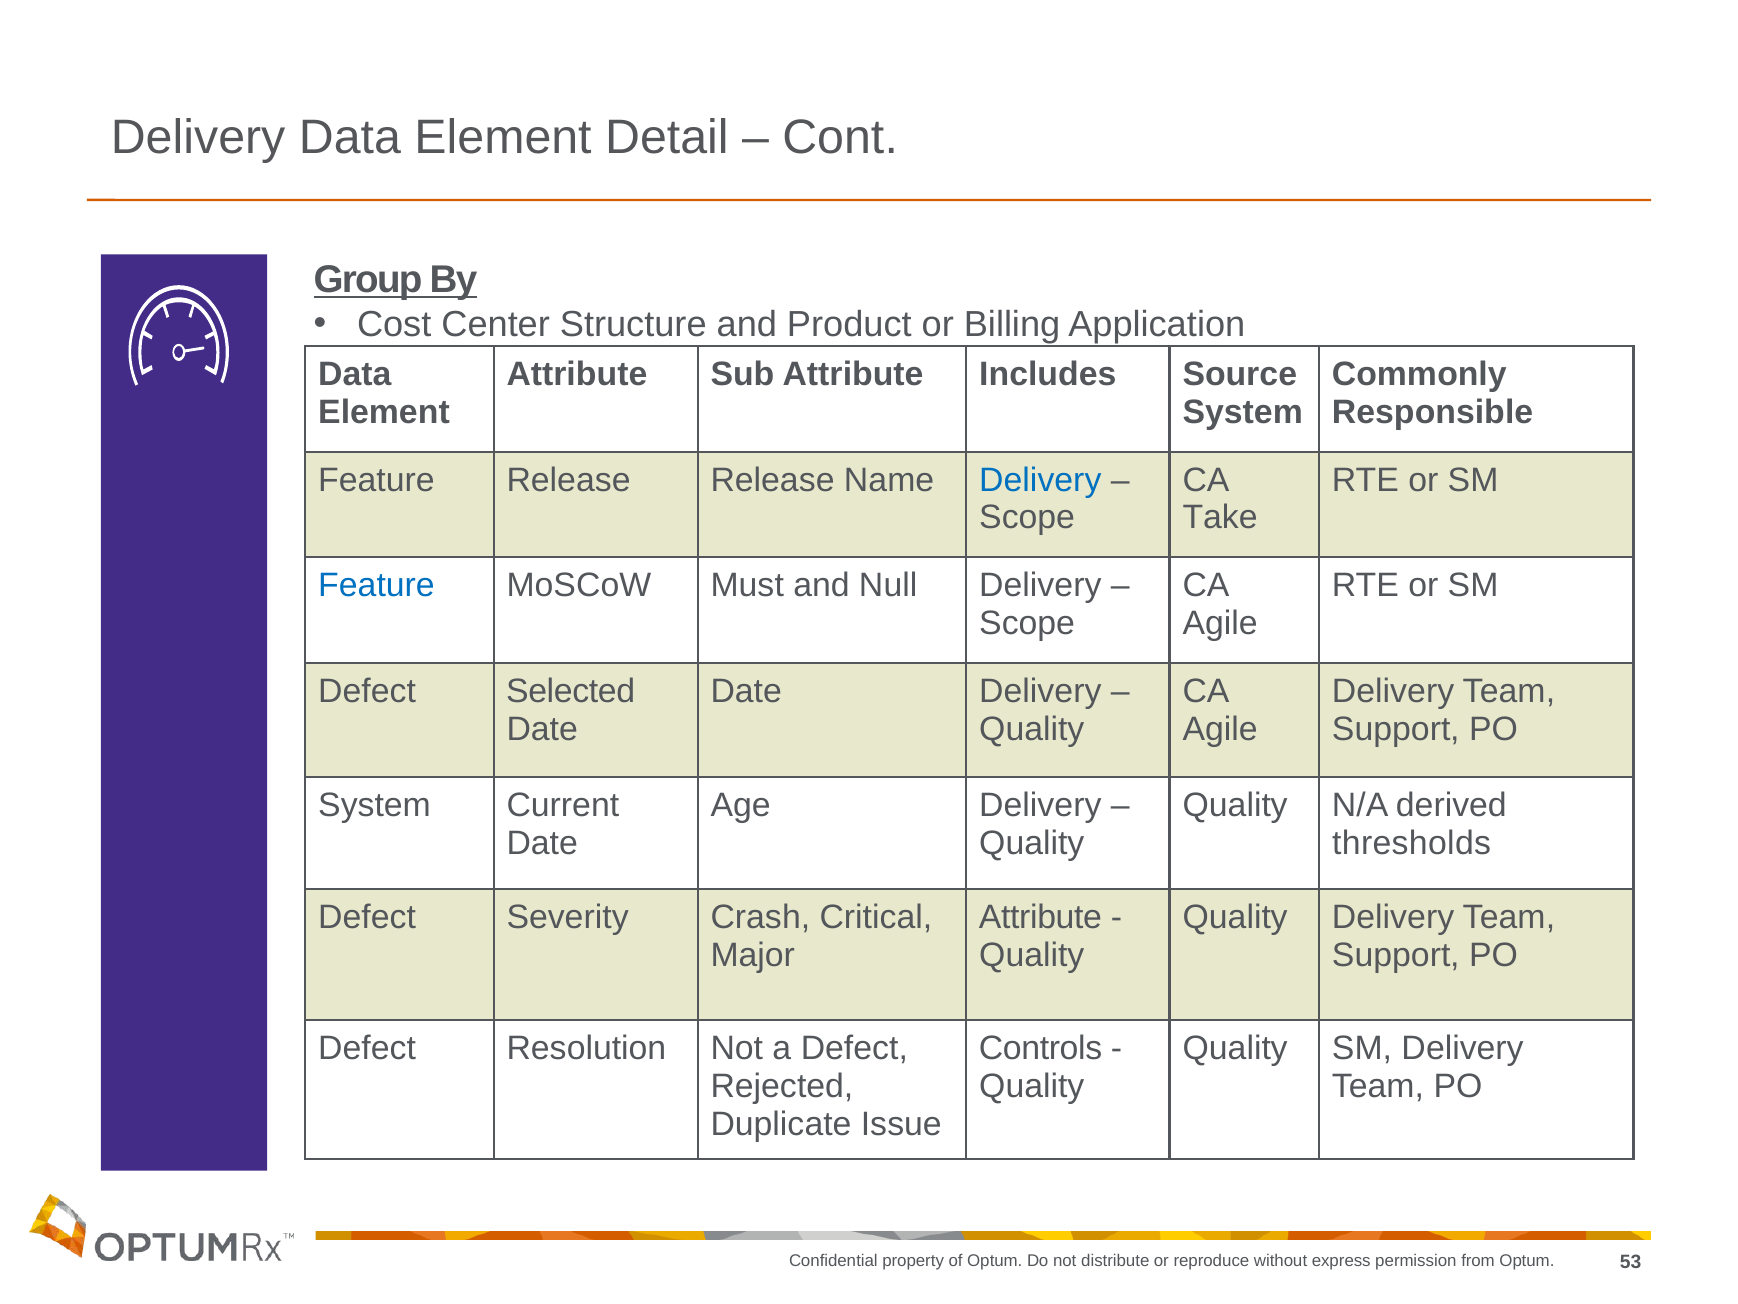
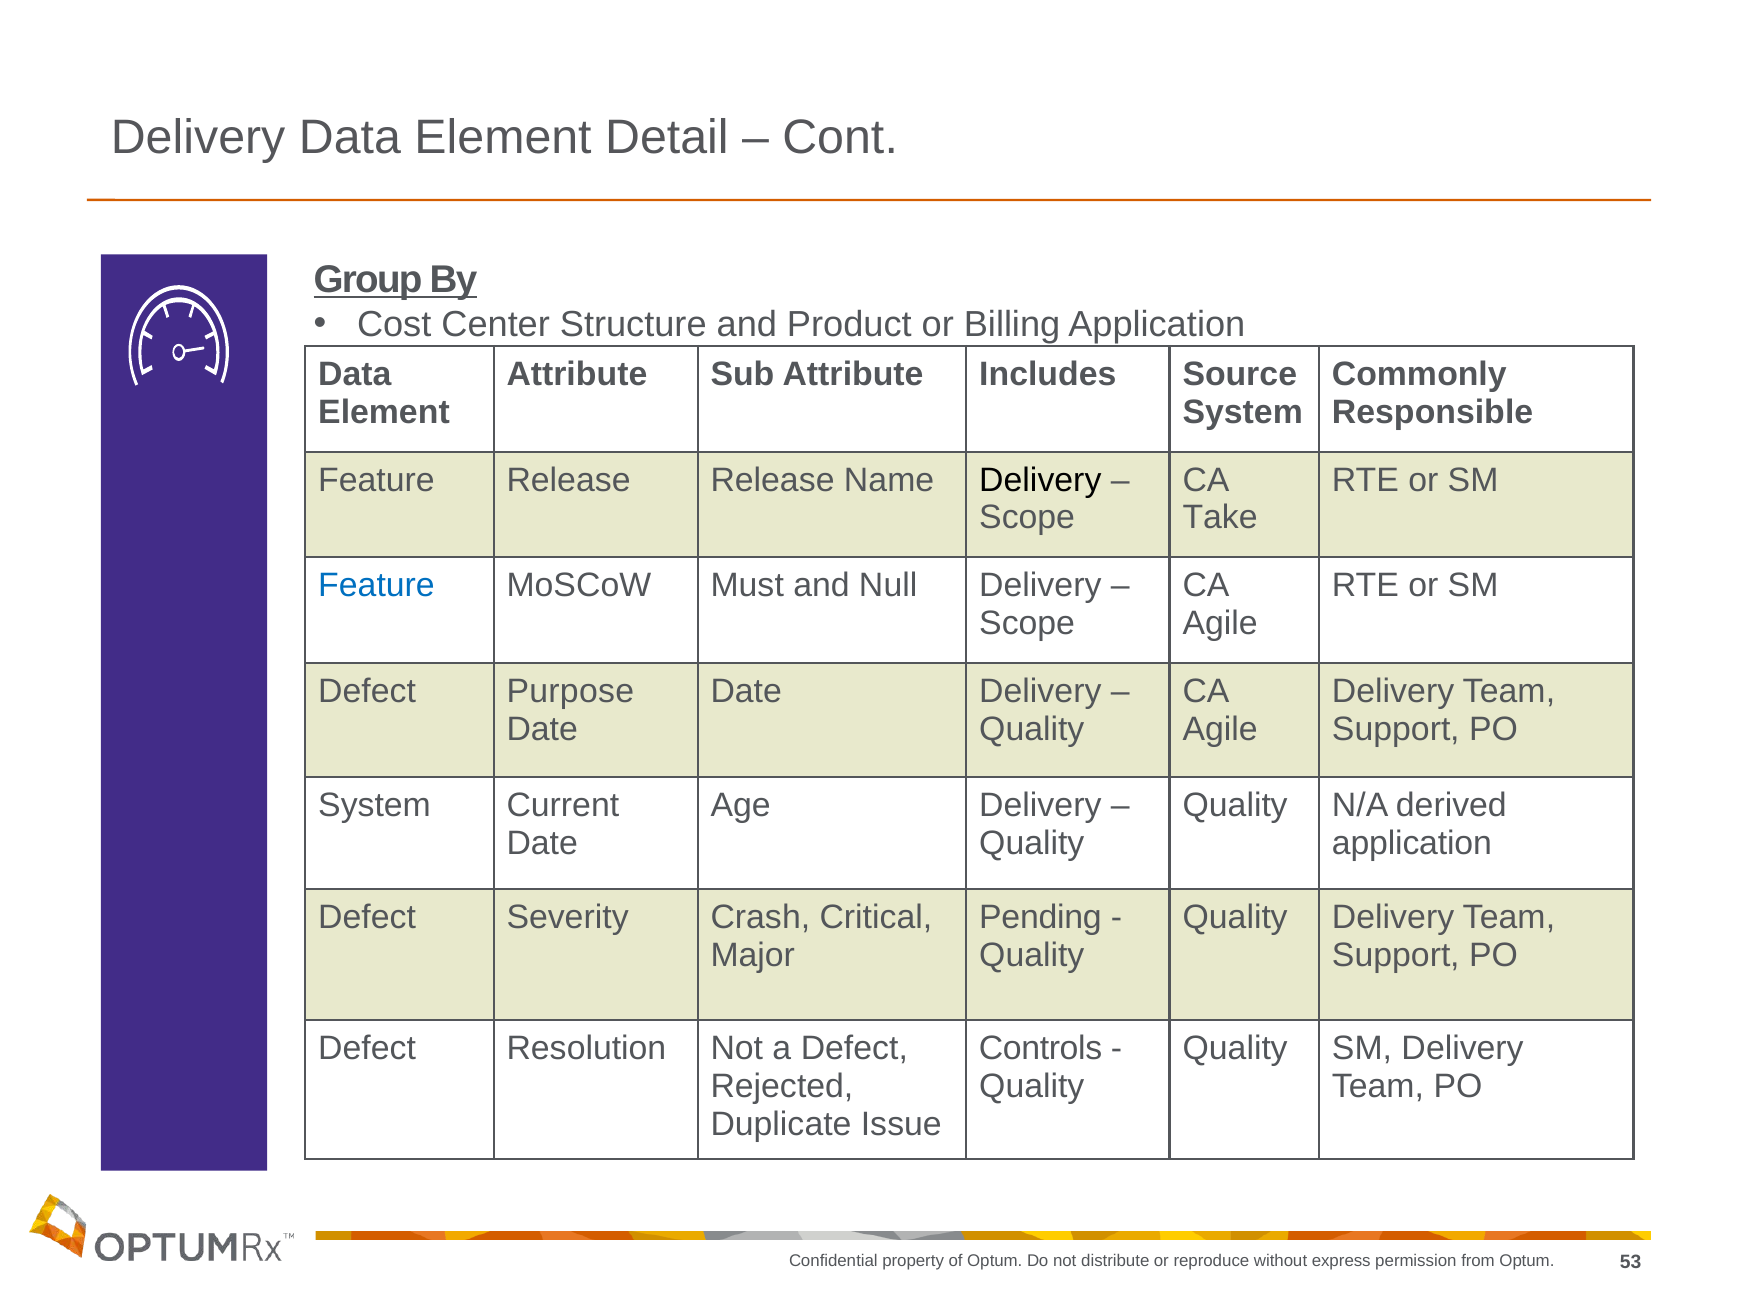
Delivery at (1040, 480) colour: blue -> black
Selected: Selected -> Purpose
thresholds at (1412, 843): thresholds -> application
Attribute at (1040, 917): Attribute -> Pending
